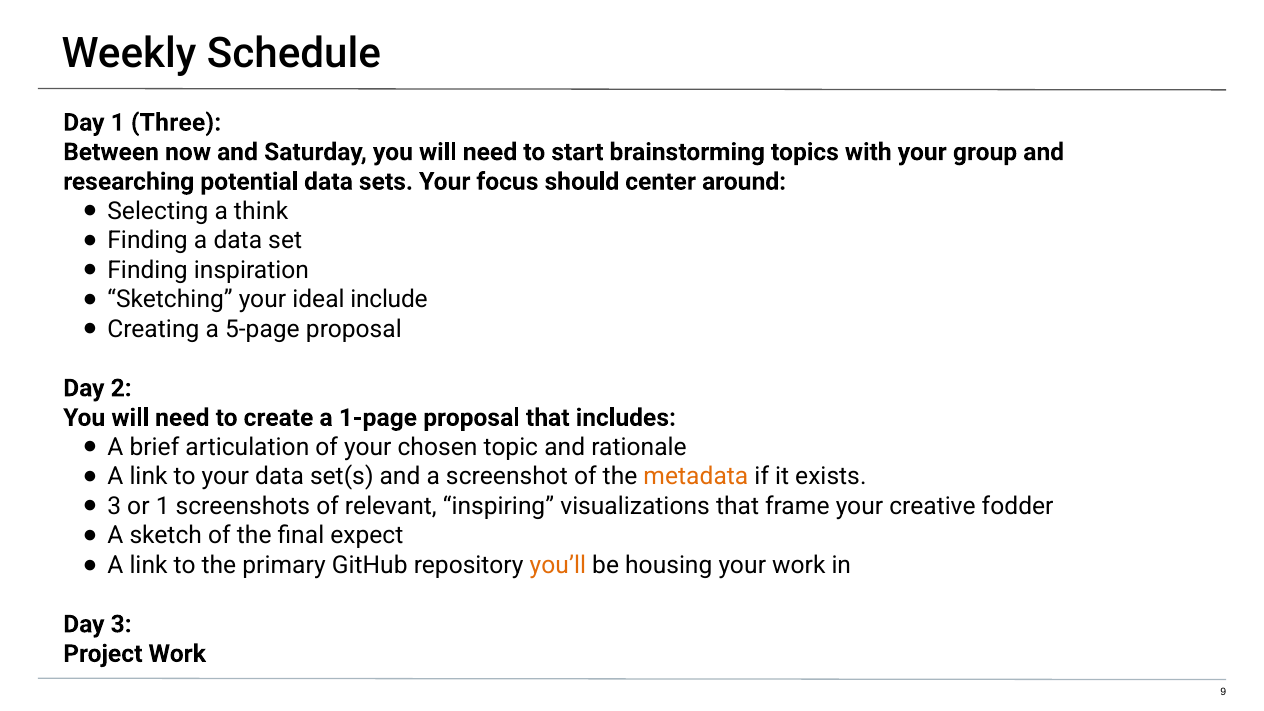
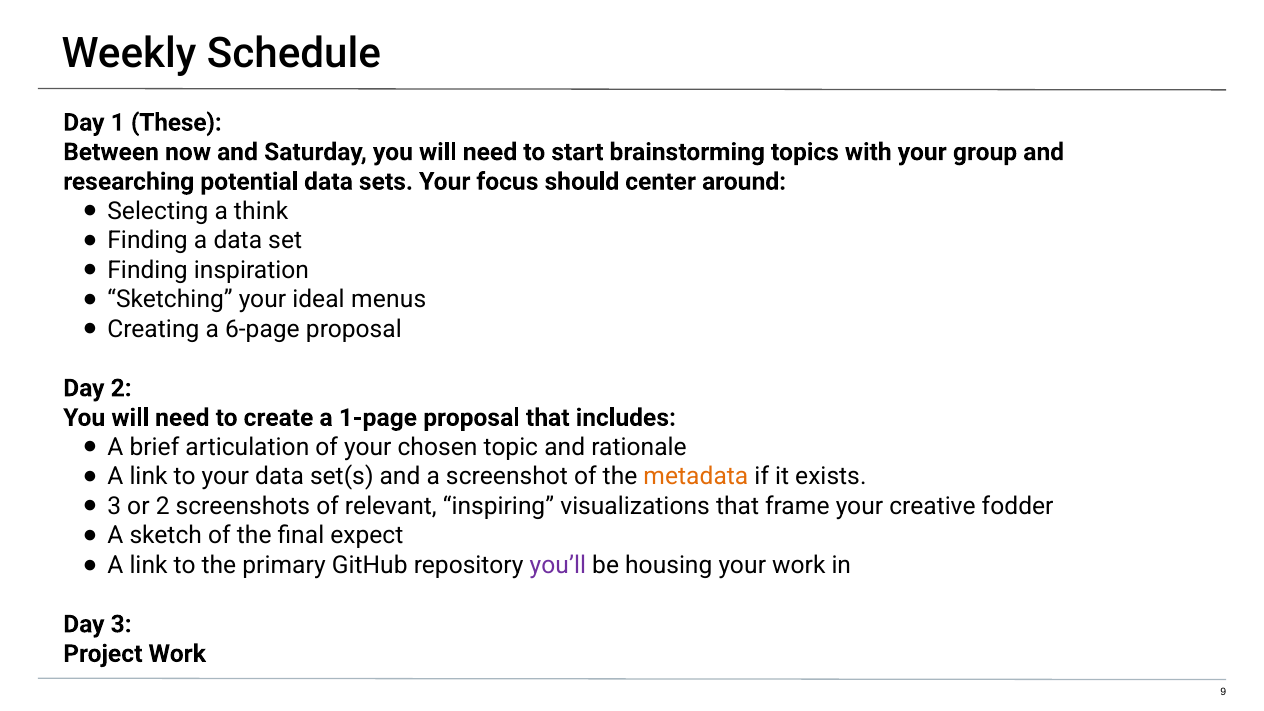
Three: Three -> These
include: include -> menus
5-page: 5-page -> 6-page
or 1: 1 -> 2
you’ll colour: orange -> purple
